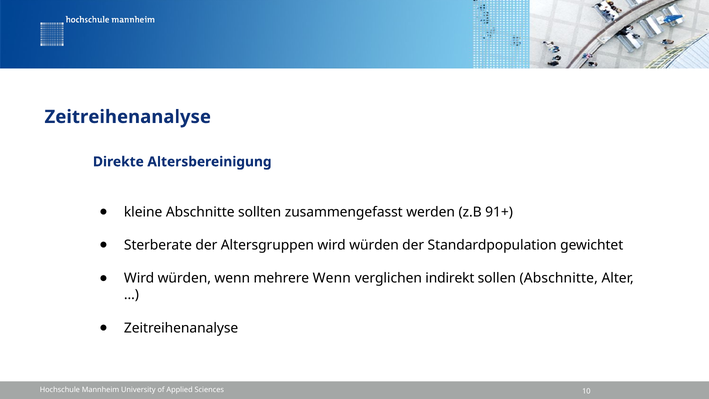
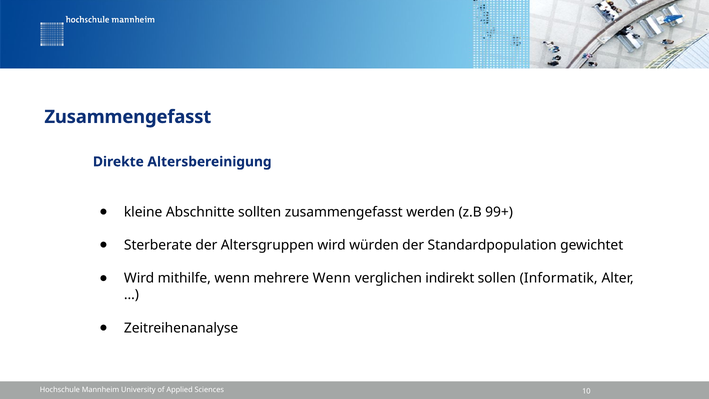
Zeitreihenanalyse at (128, 117): Zeitreihenanalyse -> Zusammengefasst
91+: 91+ -> 99+
würden at (184, 278): würden -> mithilfe
sollen Abschnitte: Abschnitte -> Informatik
